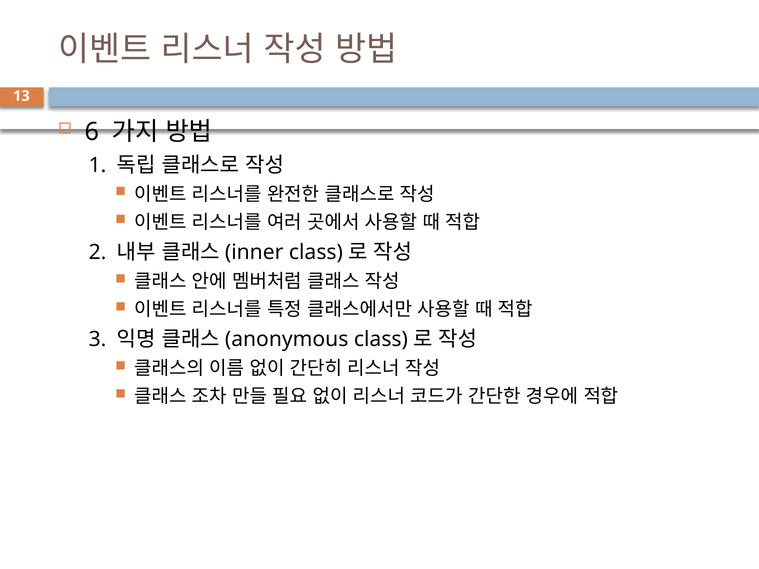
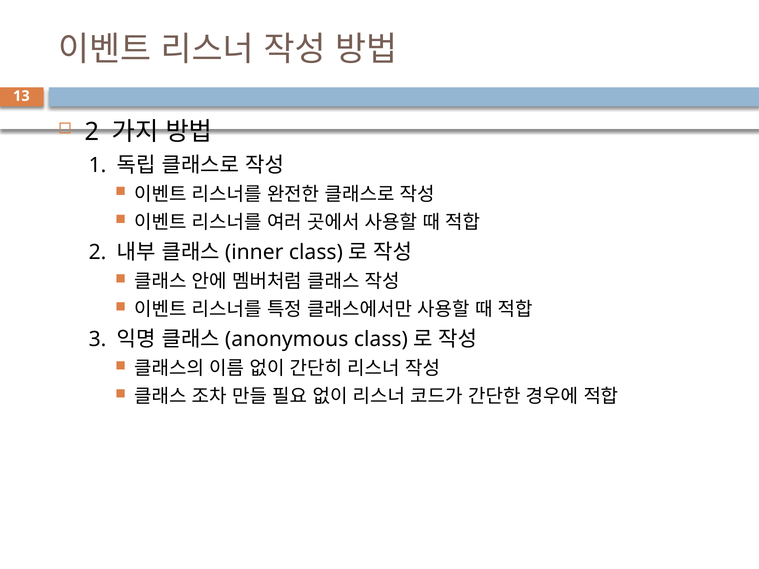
6 at (92, 132): 6 -> 2
